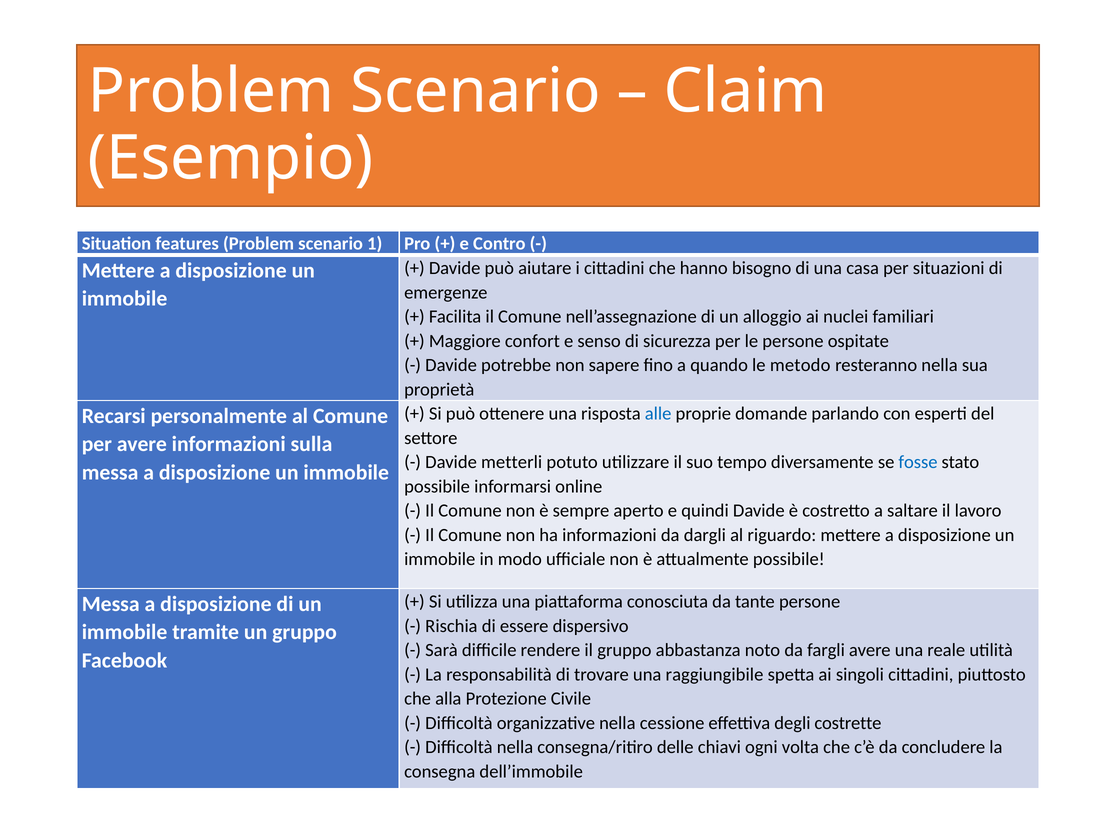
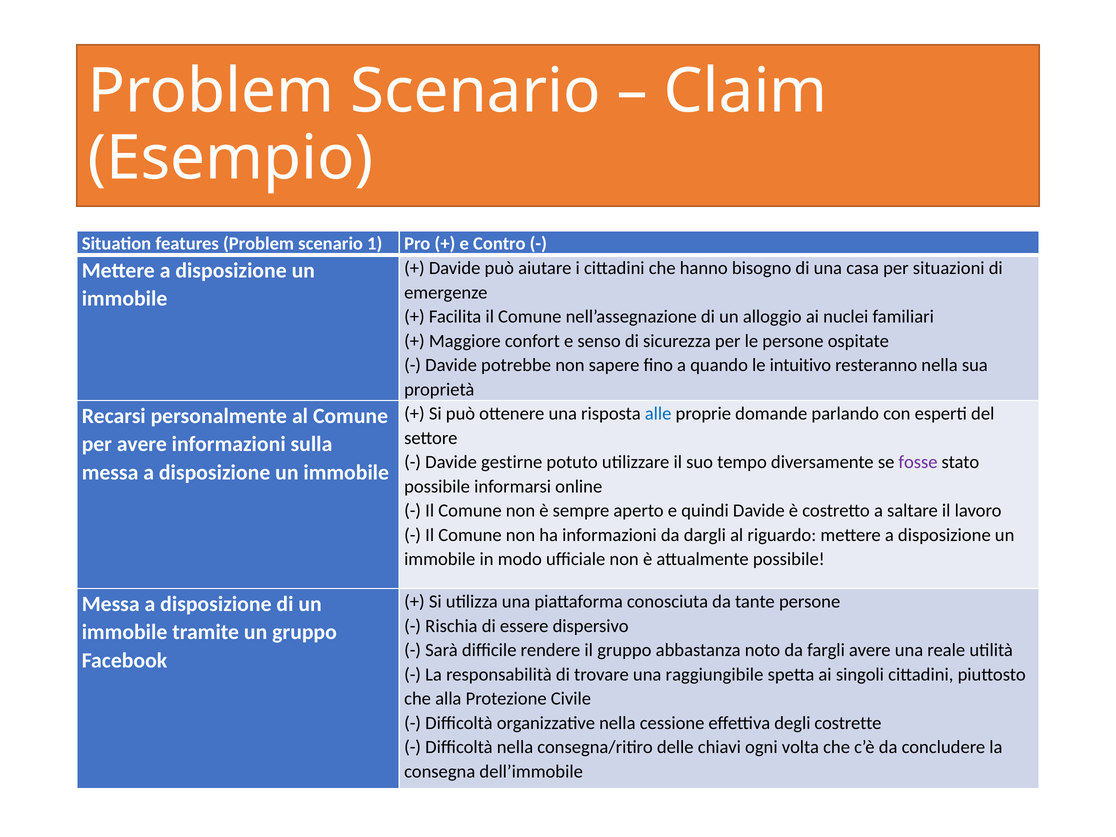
metodo: metodo -> intuitivo
metterli: metterli -> gestirne
fosse colour: blue -> purple
